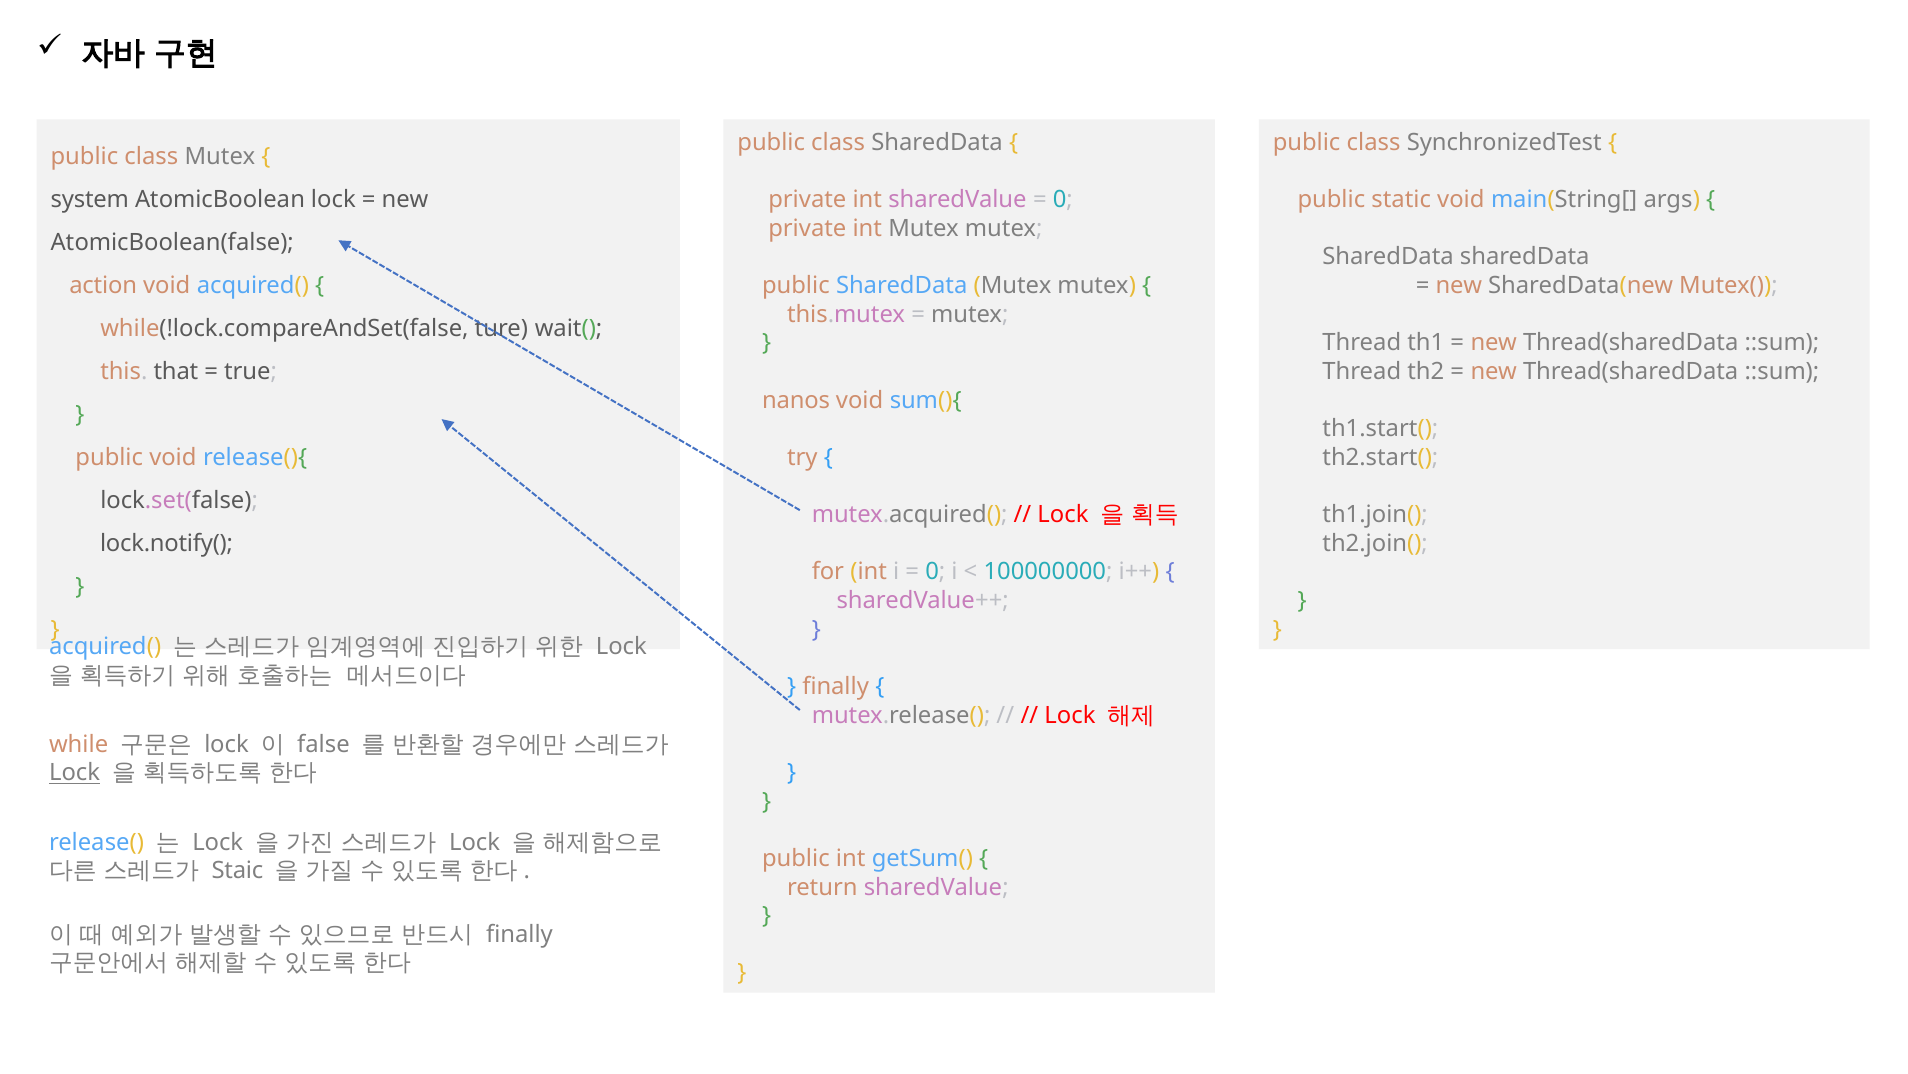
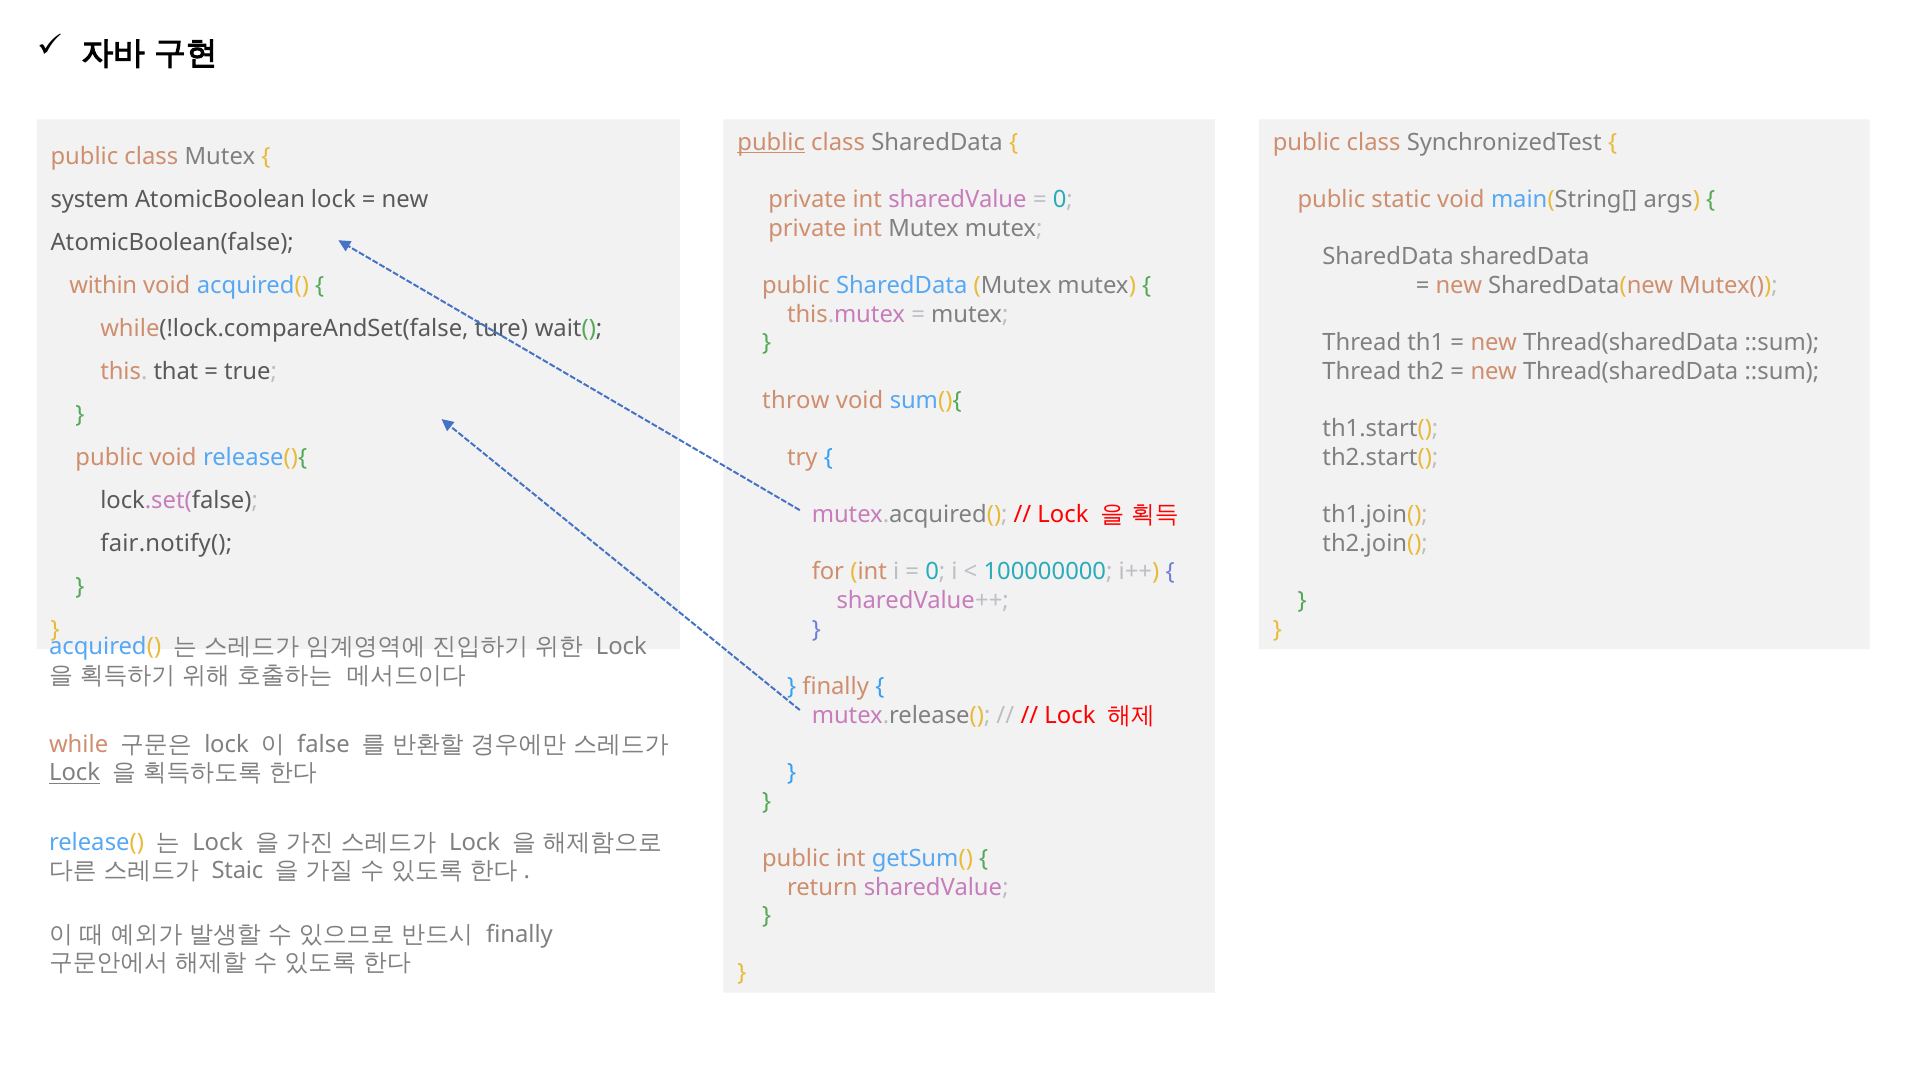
public at (771, 142) underline: none -> present
action: action -> within
nanos: nanos -> throw
lock.notify(: lock.notify( -> fair.notify(
